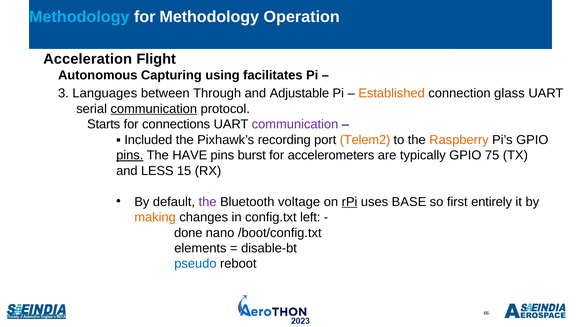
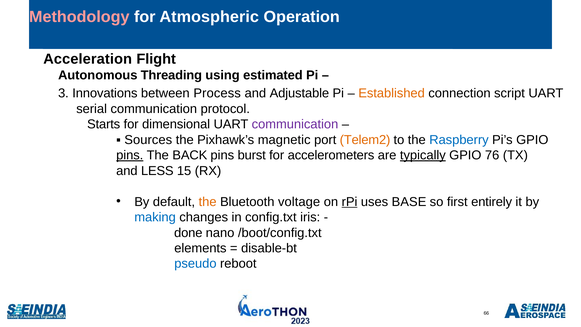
Methodology at (79, 17) colour: light blue -> pink
for Methodology: Methodology -> Atmospheric
Capturing: Capturing -> Threading
facilitates: facilitates -> estimated
Languages: Languages -> Innovations
Through: Through -> Process
glass: glass -> script
communication at (154, 109) underline: present -> none
connections: connections -> dimensional
Included: Included -> Sources
recording: recording -> magnetic
Raspberry colour: orange -> blue
HAVE: HAVE -> BACK
typically underline: none -> present
75: 75 -> 76
the at (208, 202) colour: purple -> orange
making colour: orange -> blue
left: left -> iris
